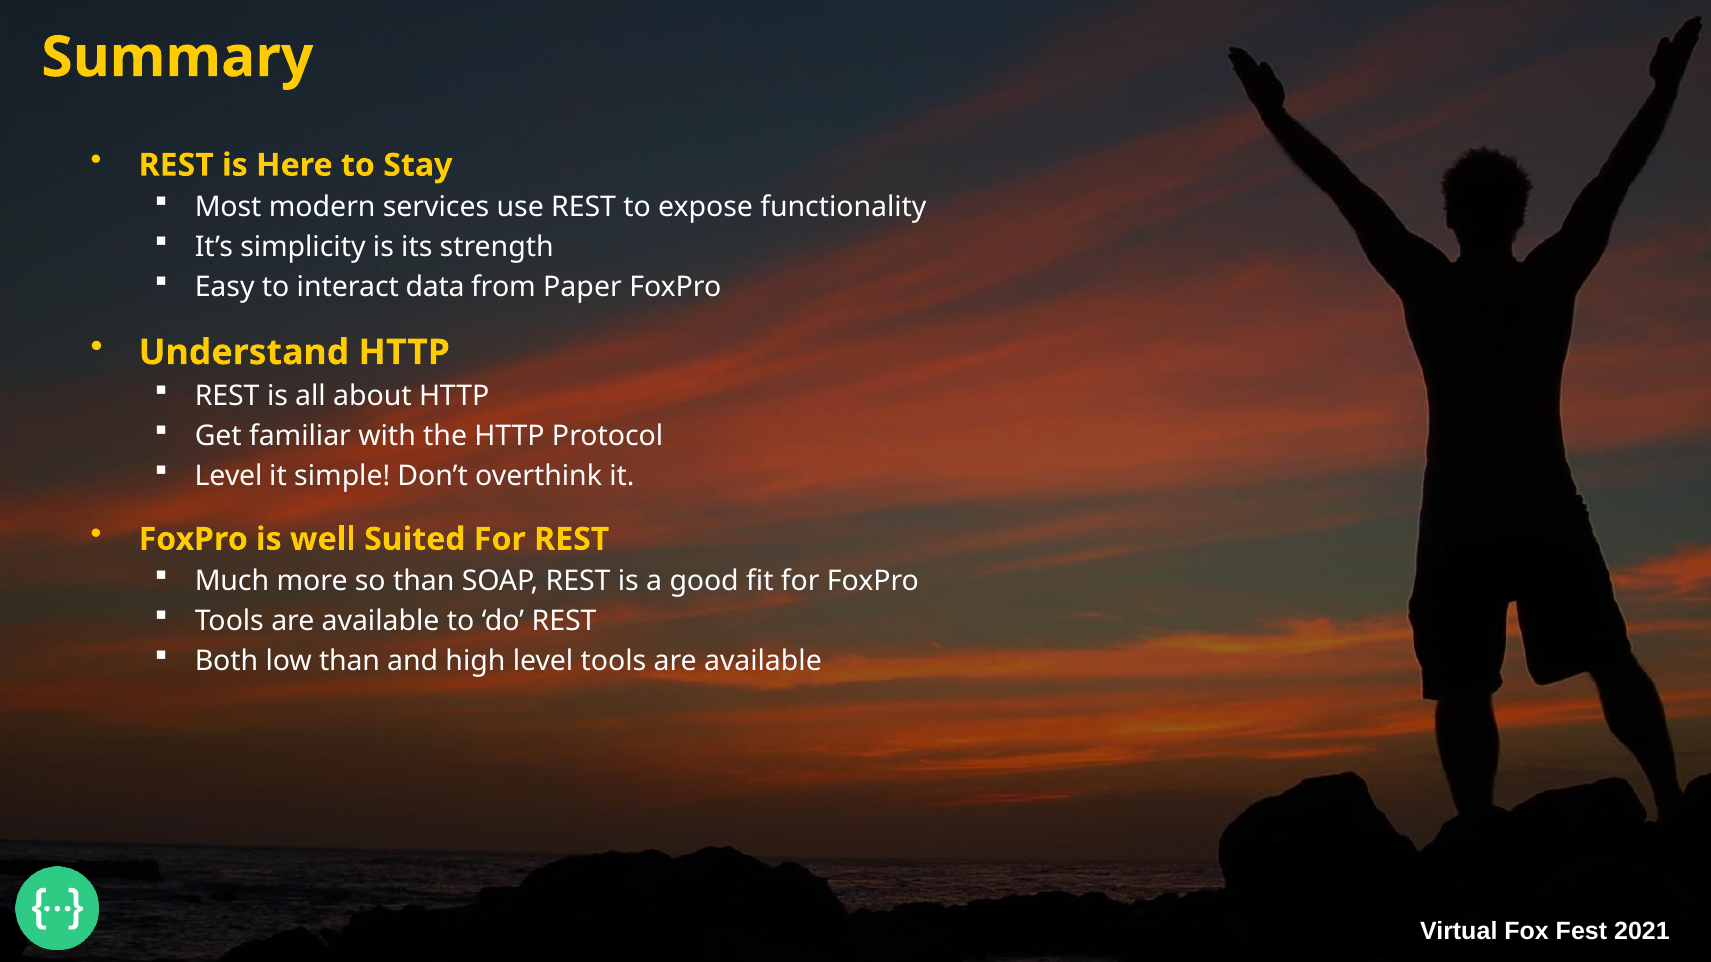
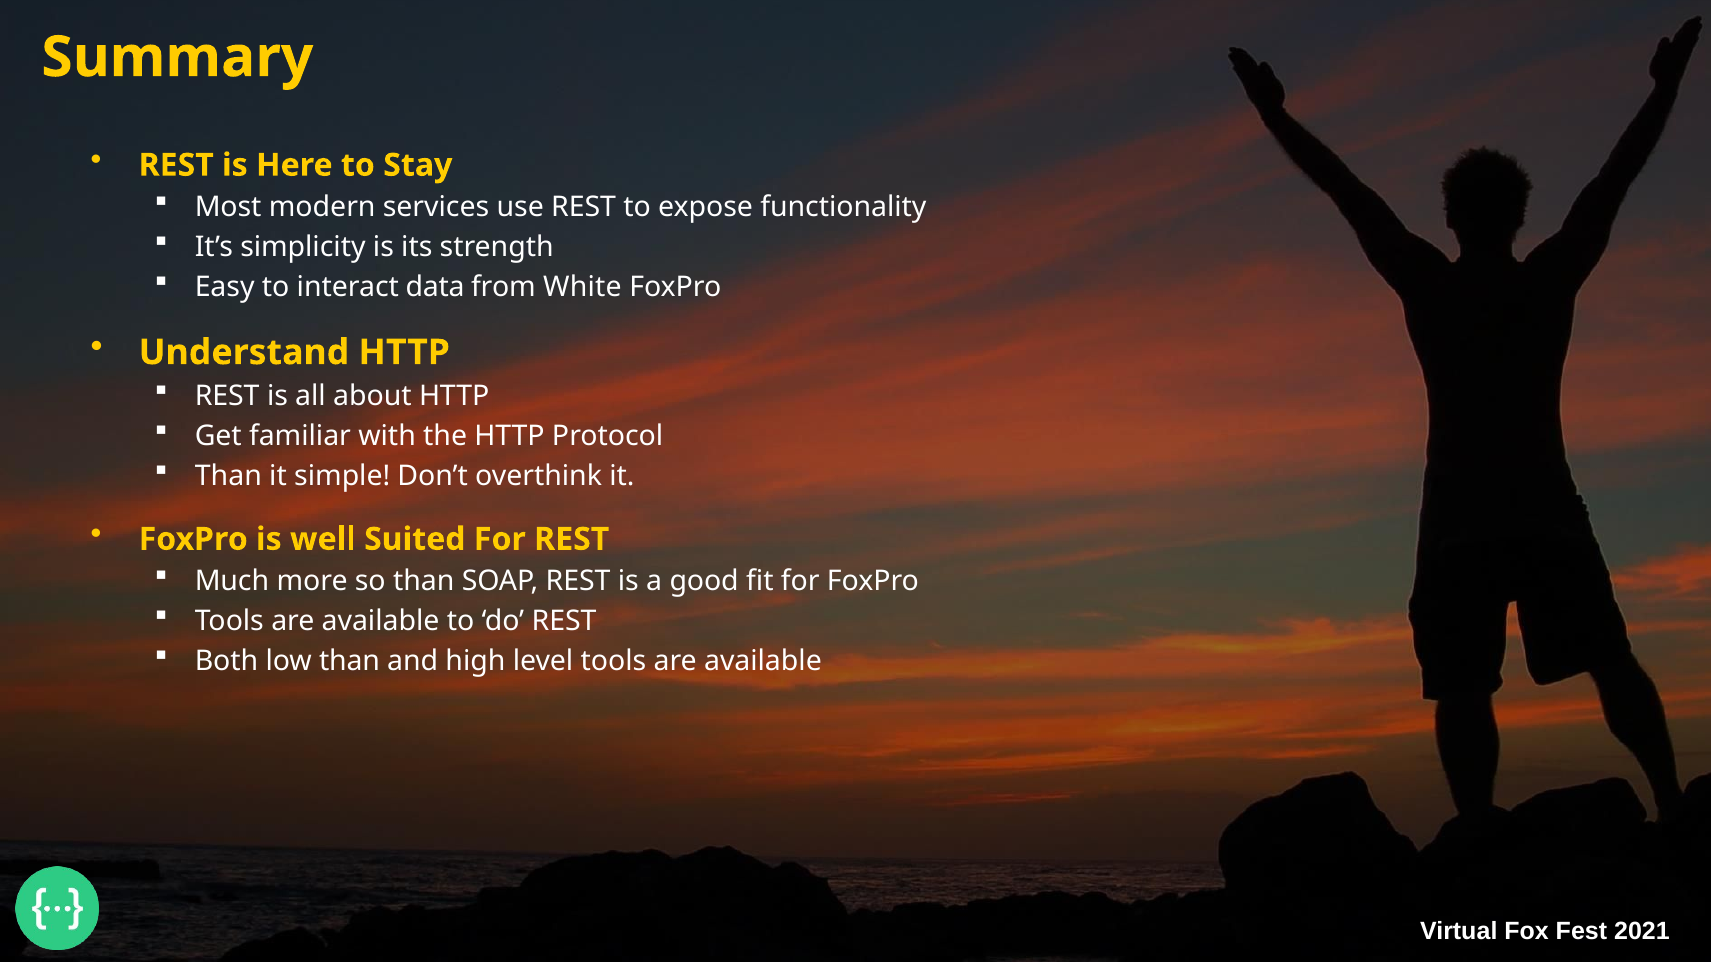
Paper: Paper -> White
Level at (229, 476): Level -> Than
